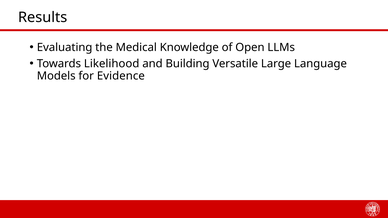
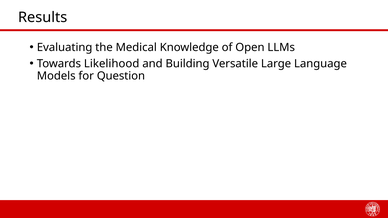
Evidence: Evidence -> Question
